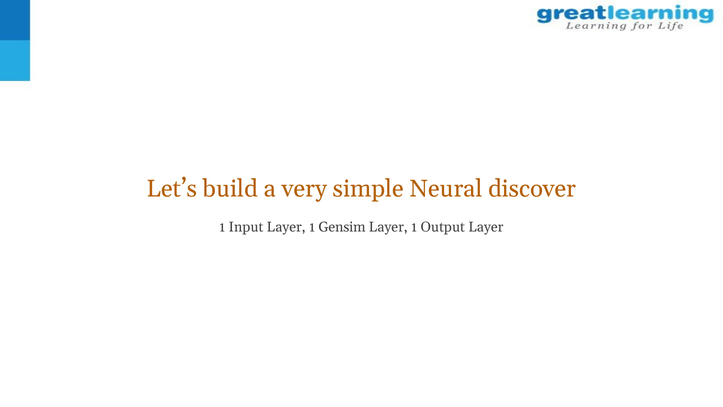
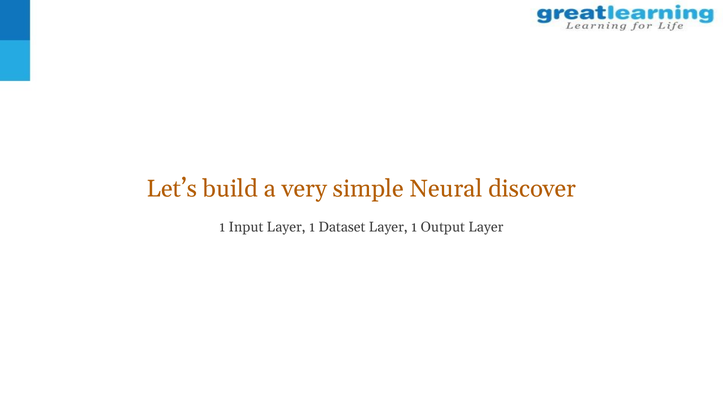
Gensim: Gensim -> Dataset
